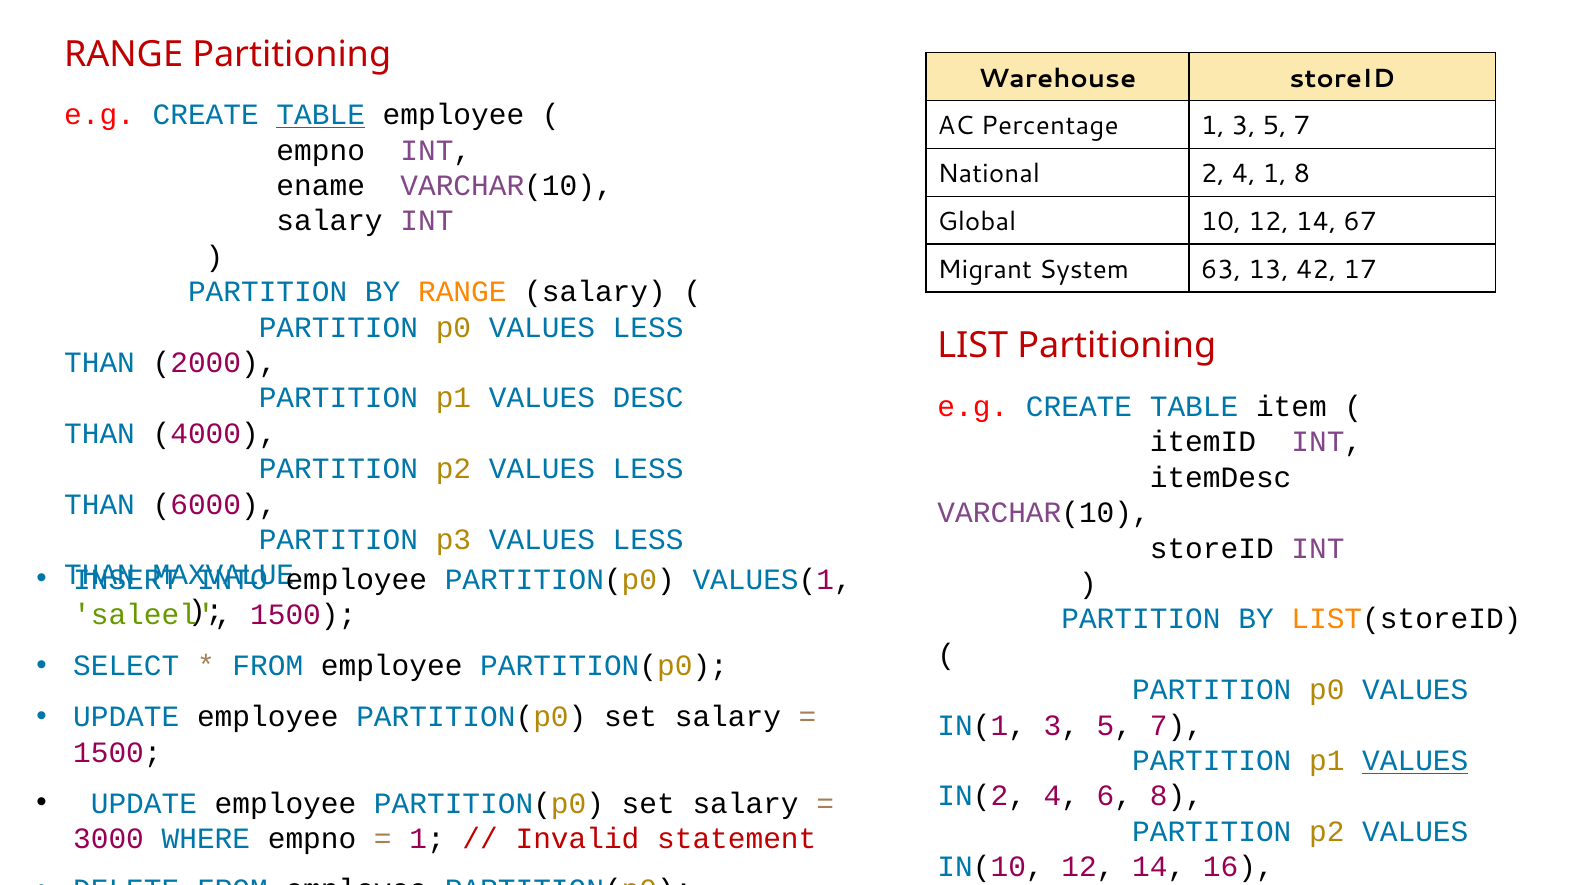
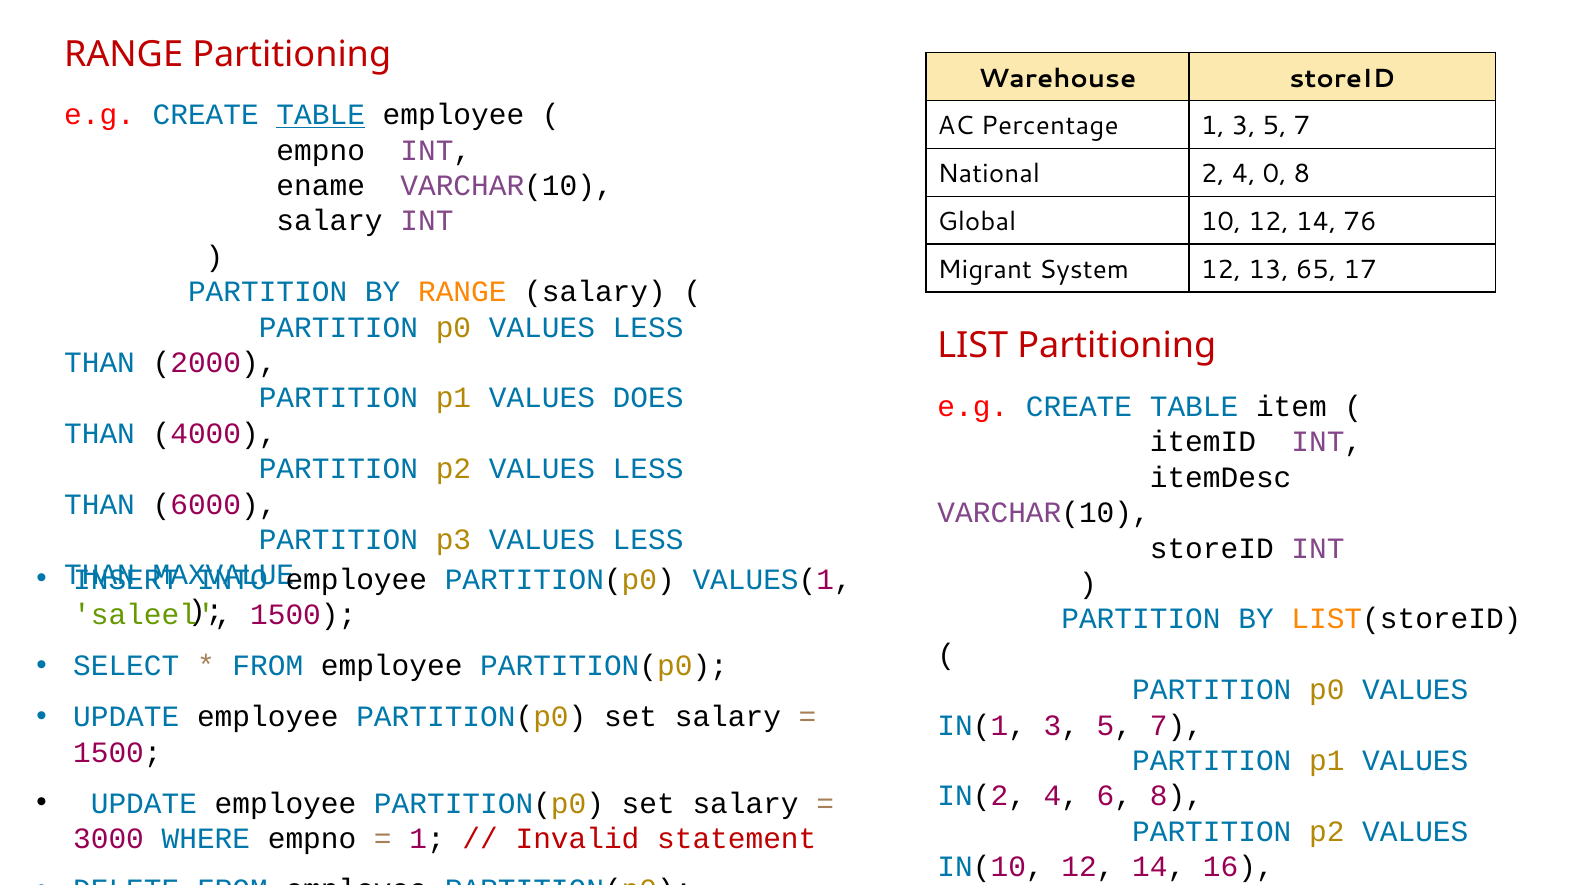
4 1: 1 -> 0
67: 67 -> 76
System 63: 63 -> 12
42: 42 -> 65
DESC: DESC -> DOES
VALUES at (1415, 761) underline: present -> none
